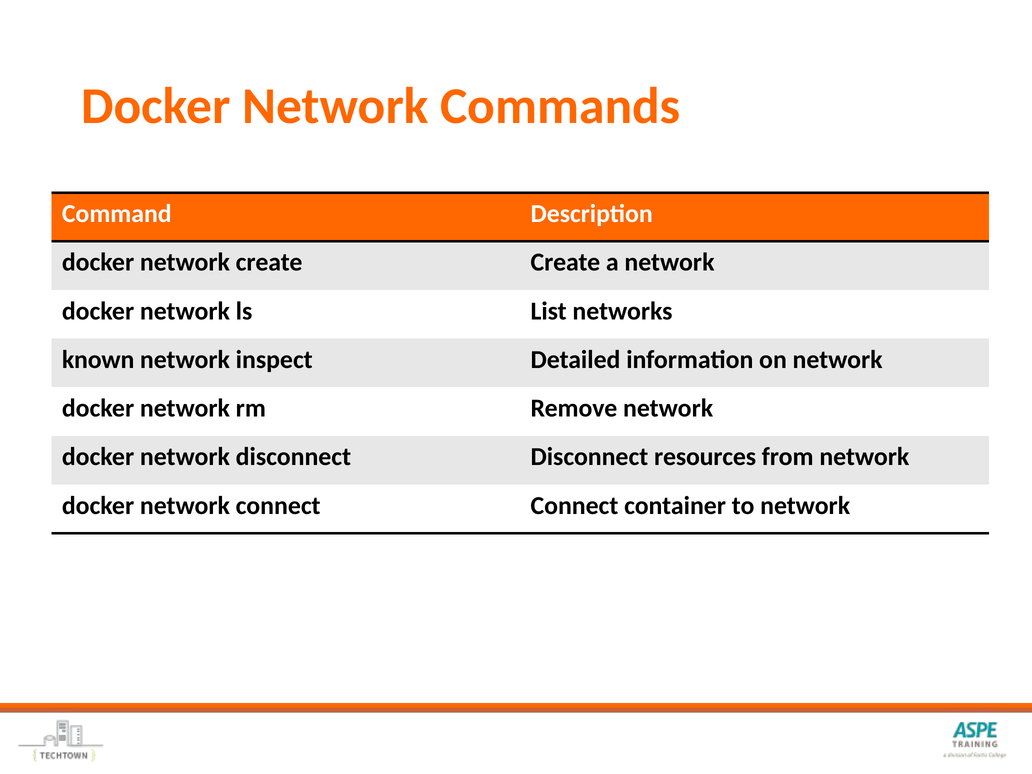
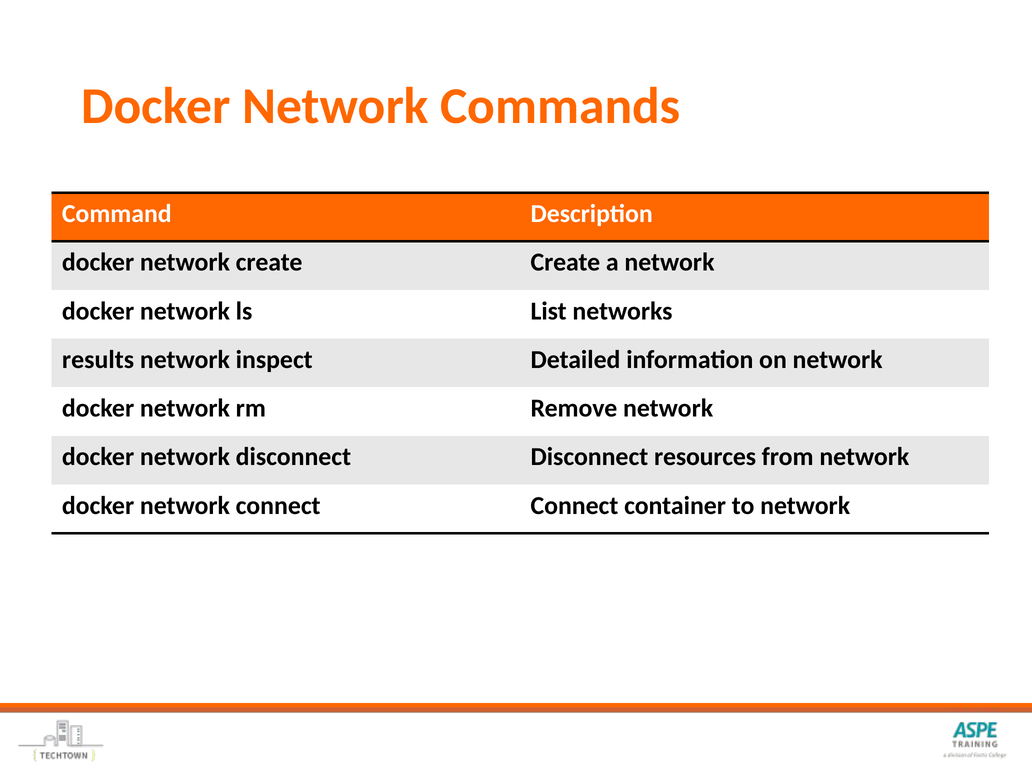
known: known -> results
